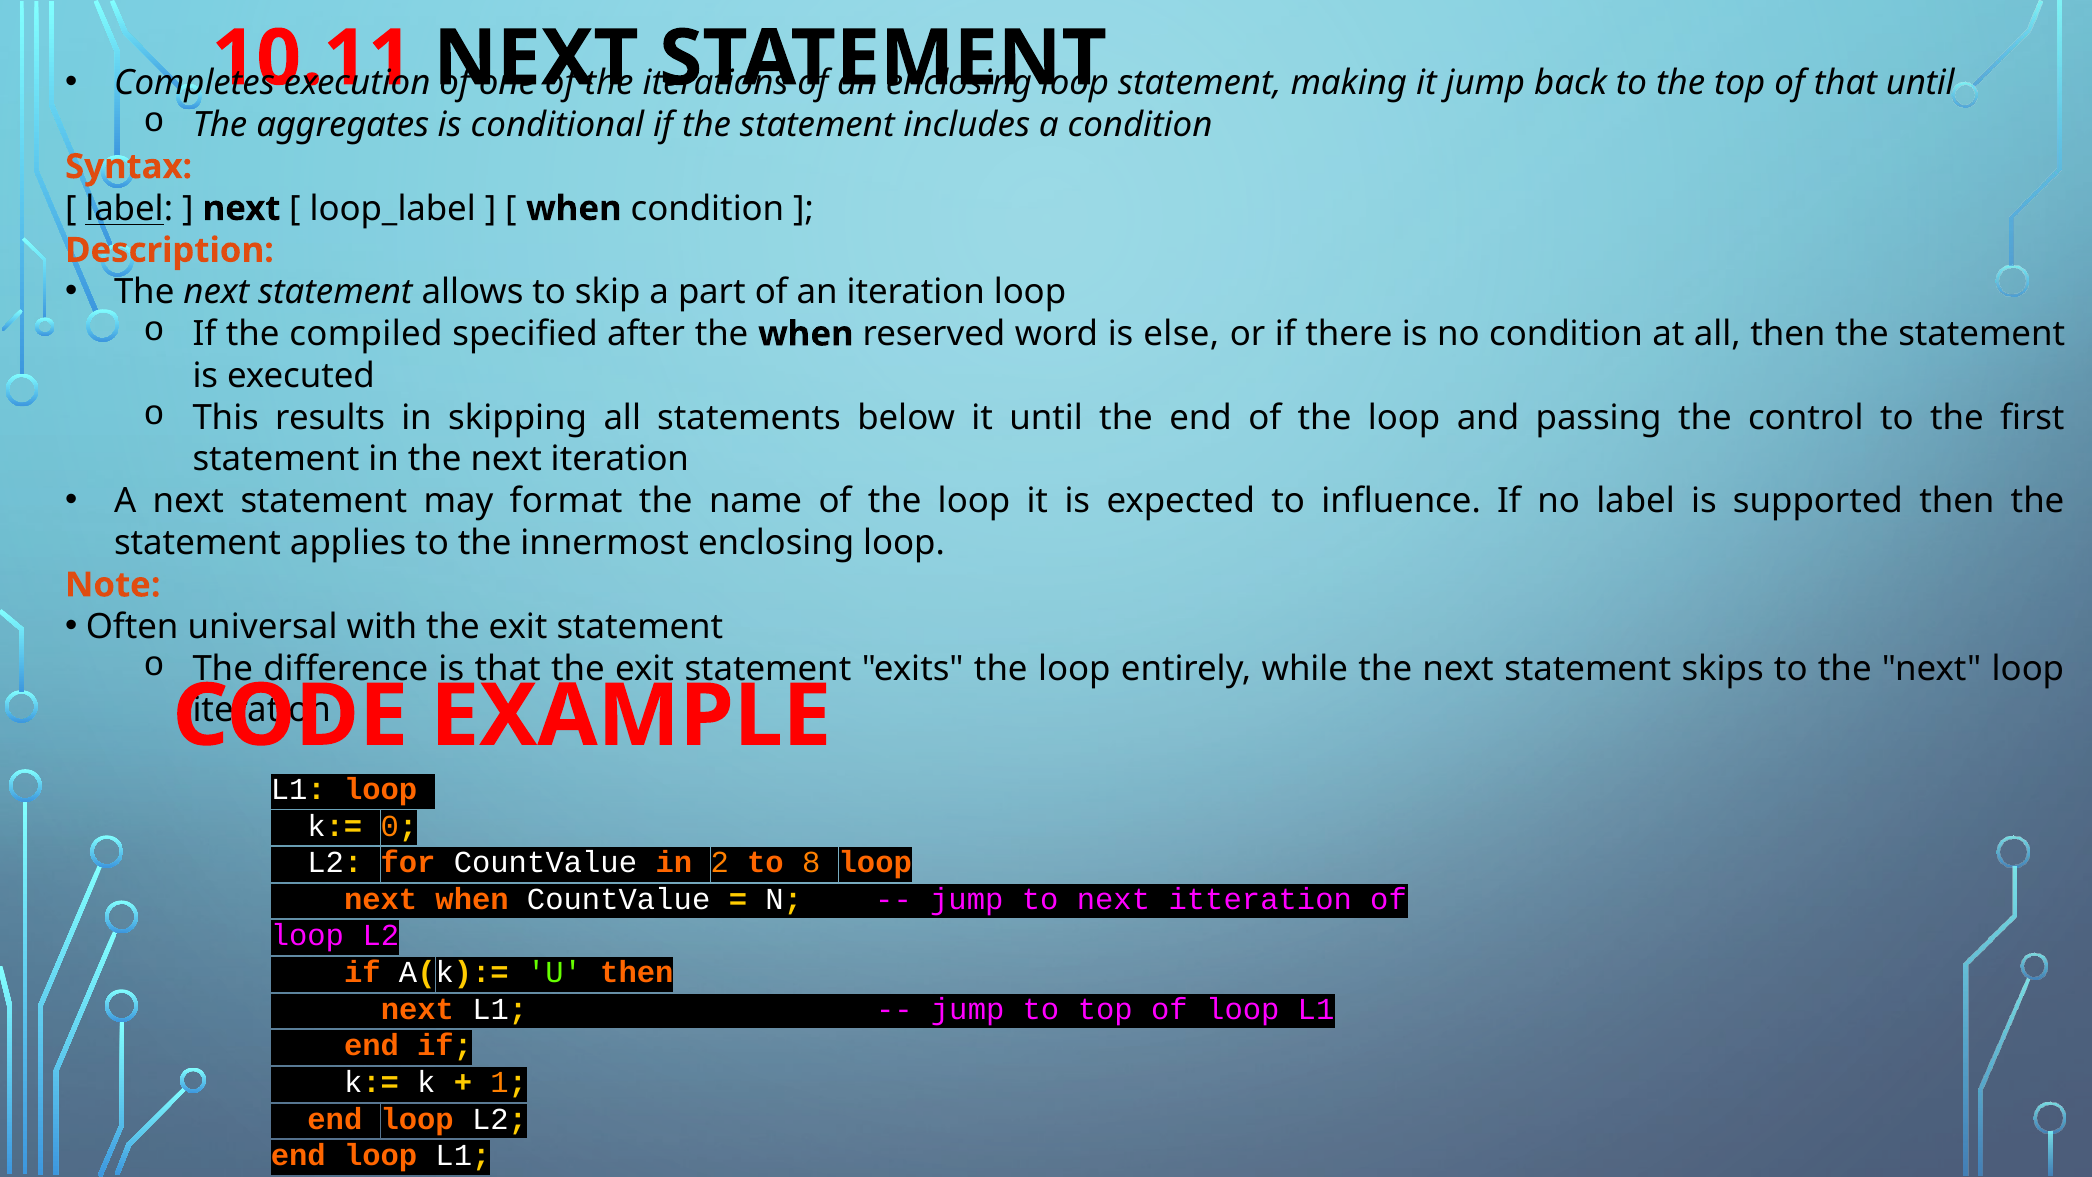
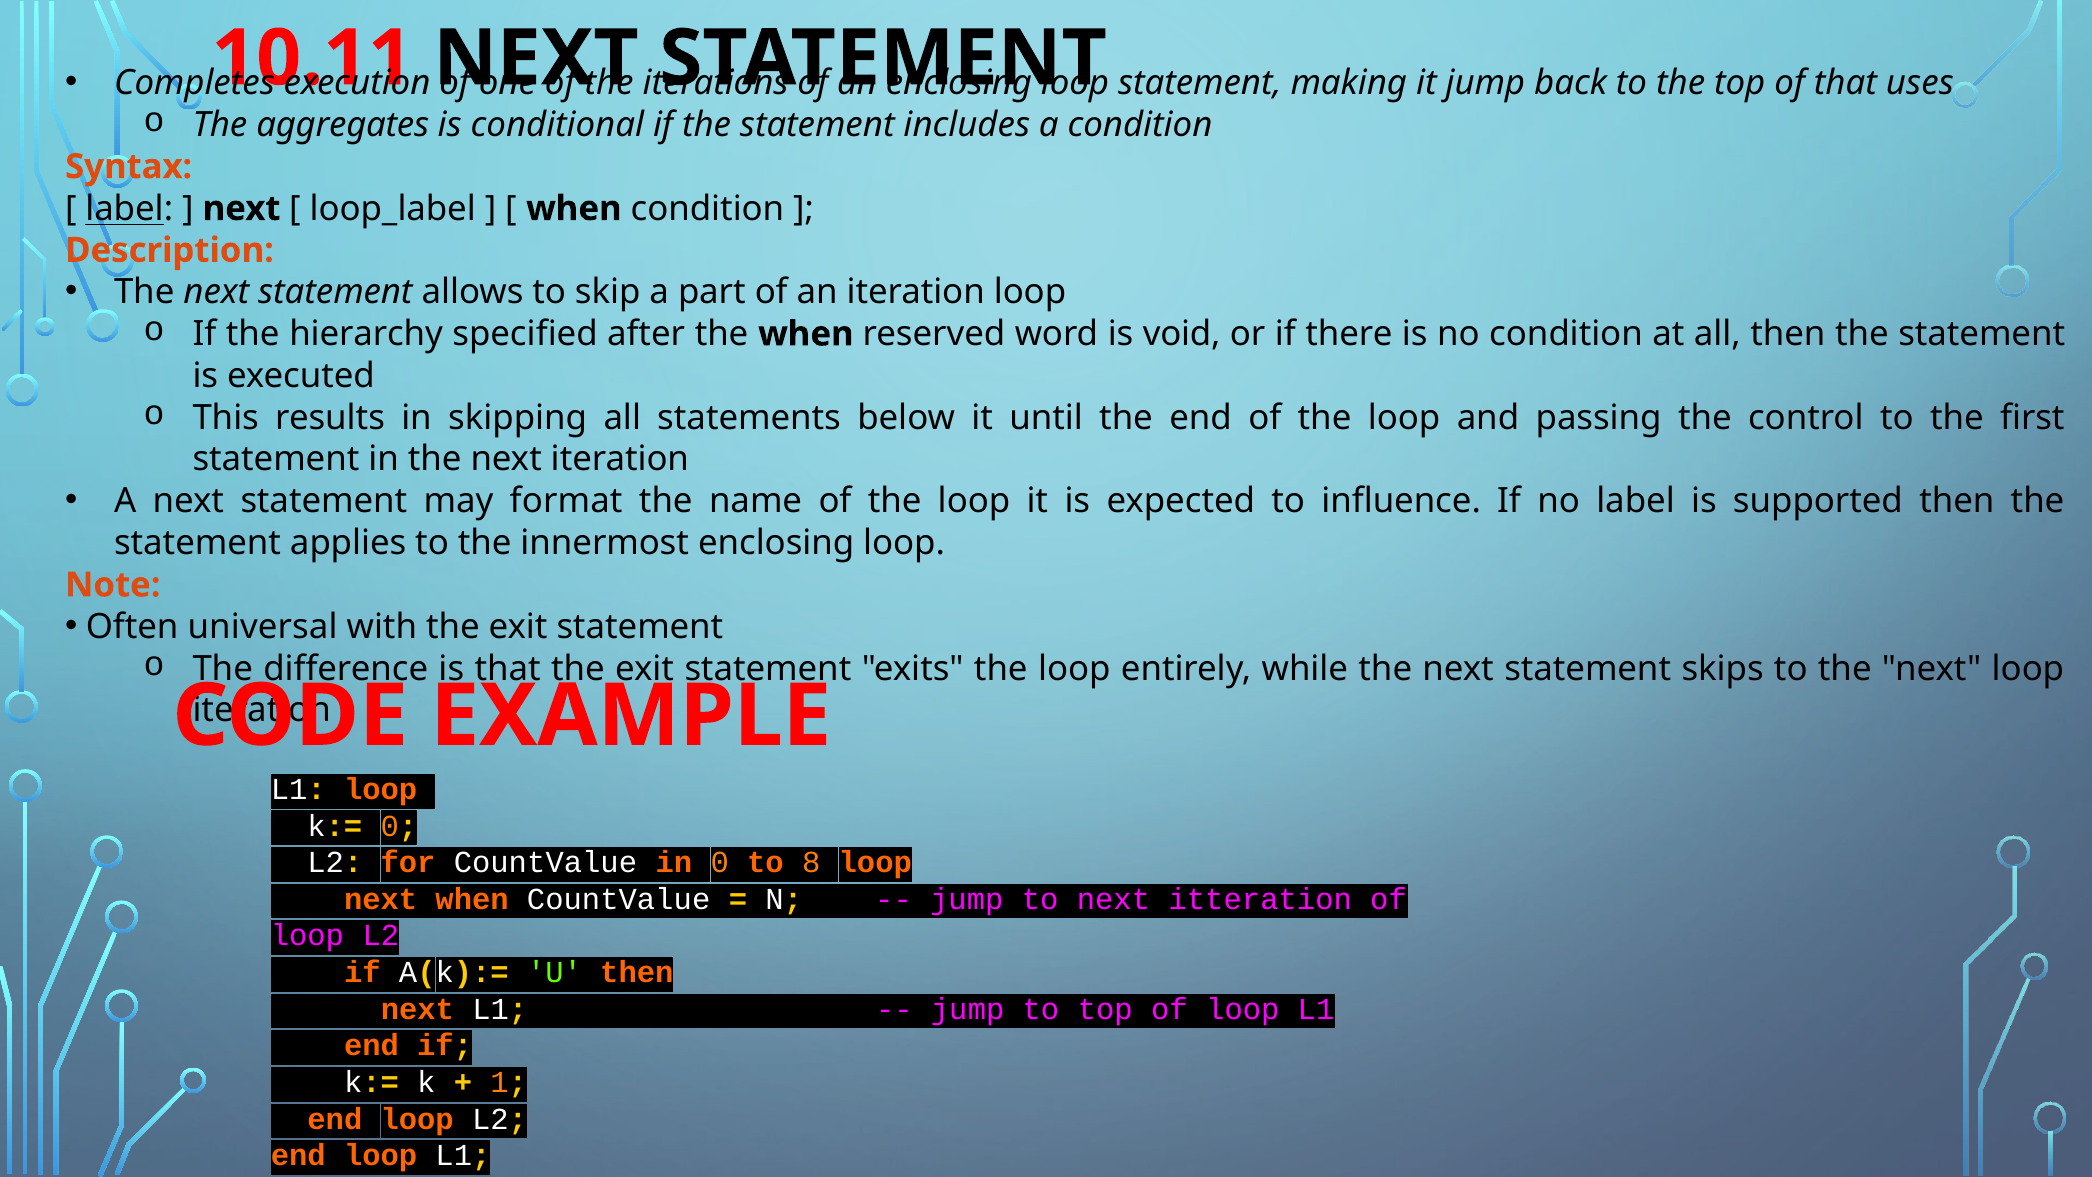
that until: until -> uses
compiled: compiled -> hierarchy
else: else -> void
in 2: 2 -> 0
